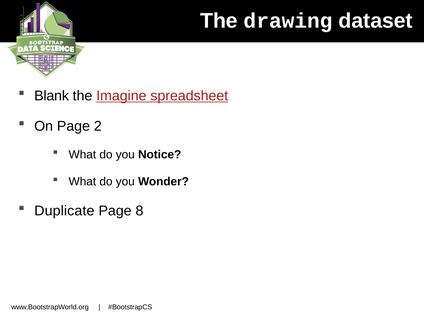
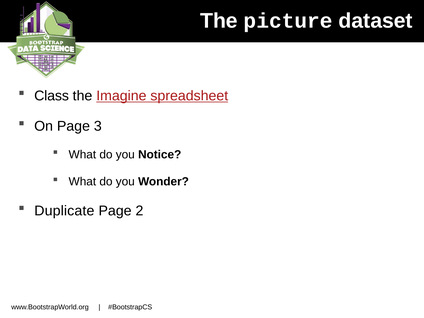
drawing: drawing -> picture
Blank: Blank -> Class
2: 2 -> 3
8: 8 -> 2
